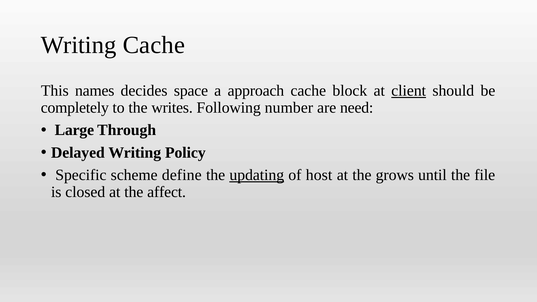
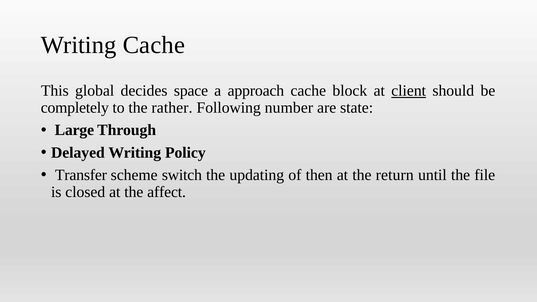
names: names -> global
writes: writes -> rather
need: need -> state
Specific: Specific -> Transfer
define: define -> switch
updating underline: present -> none
host: host -> then
grows: grows -> return
